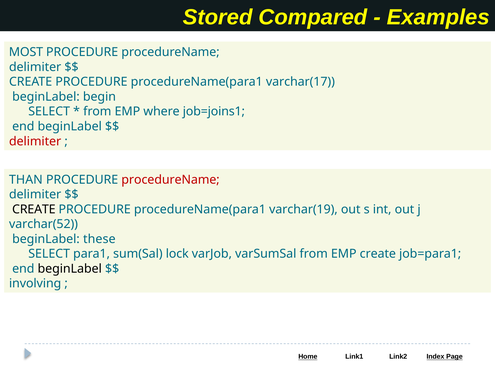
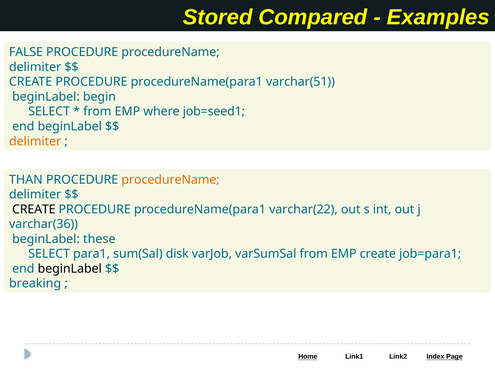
MOST: MOST -> FALSE
varchar(17: varchar(17 -> varchar(51
job=joins1: job=joins1 -> job=seed1
delimiter at (35, 141) colour: red -> orange
procedureName at (171, 180) colour: red -> orange
varchar(19: varchar(19 -> varchar(22
varchar(52: varchar(52 -> varchar(36
lock: lock -> disk
involving: involving -> breaking
